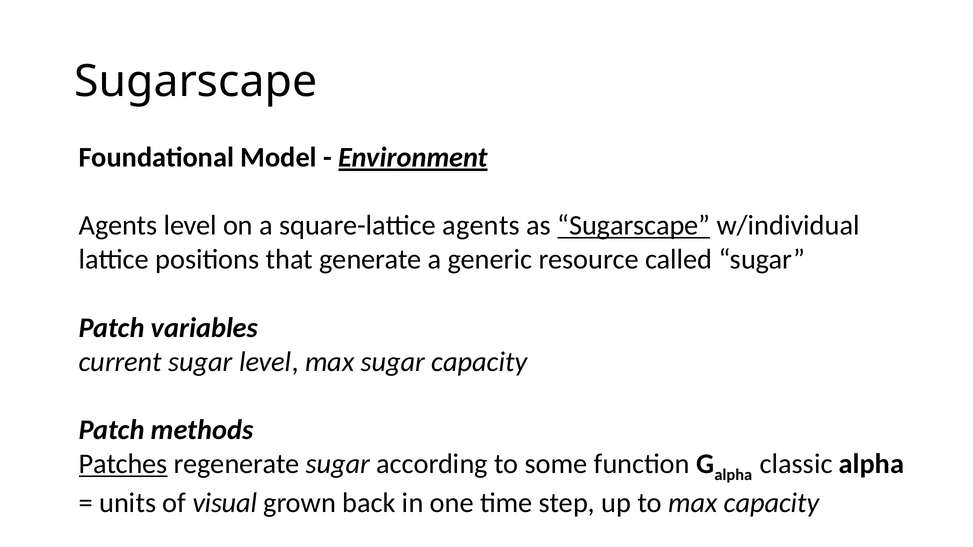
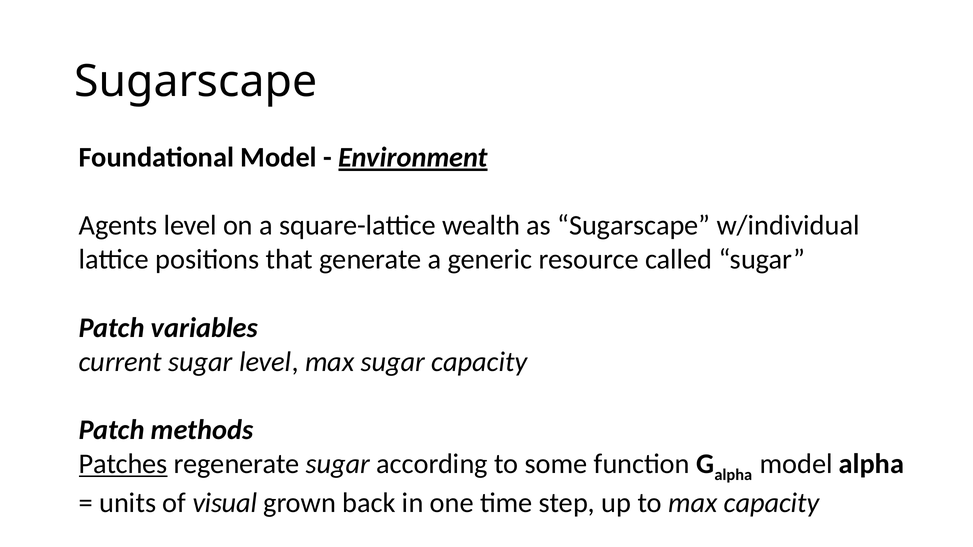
square-lattice agents: agents -> wealth
Sugarscape at (634, 226) underline: present -> none
alpha classic: classic -> model
